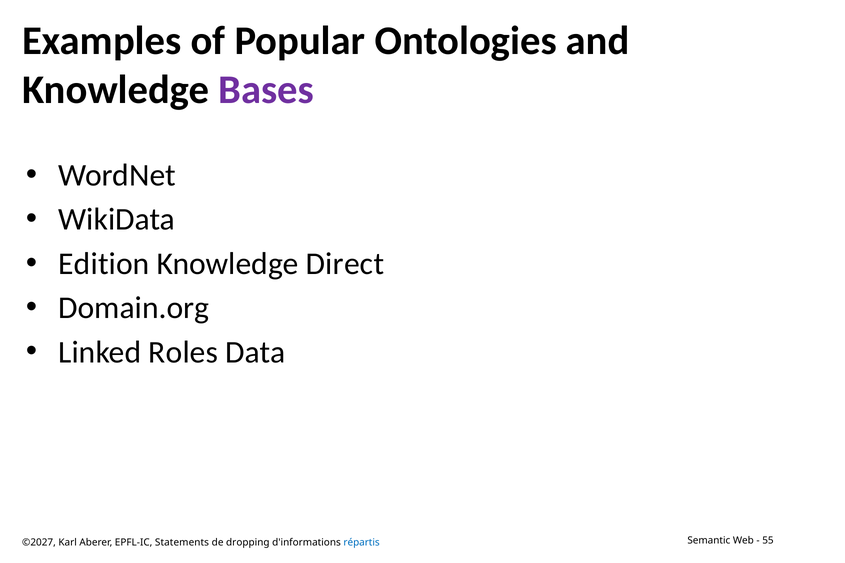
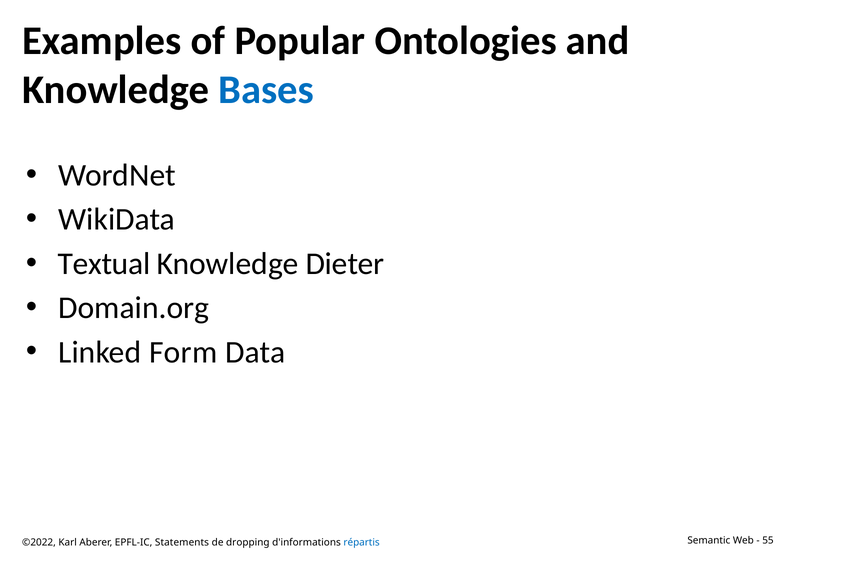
Bases colour: purple -> blue
Edition: Edition -> Textual
Direct: Direct -> Dieter
Roles: Roles -> Form
©2027: ©2027 -> ©2022
